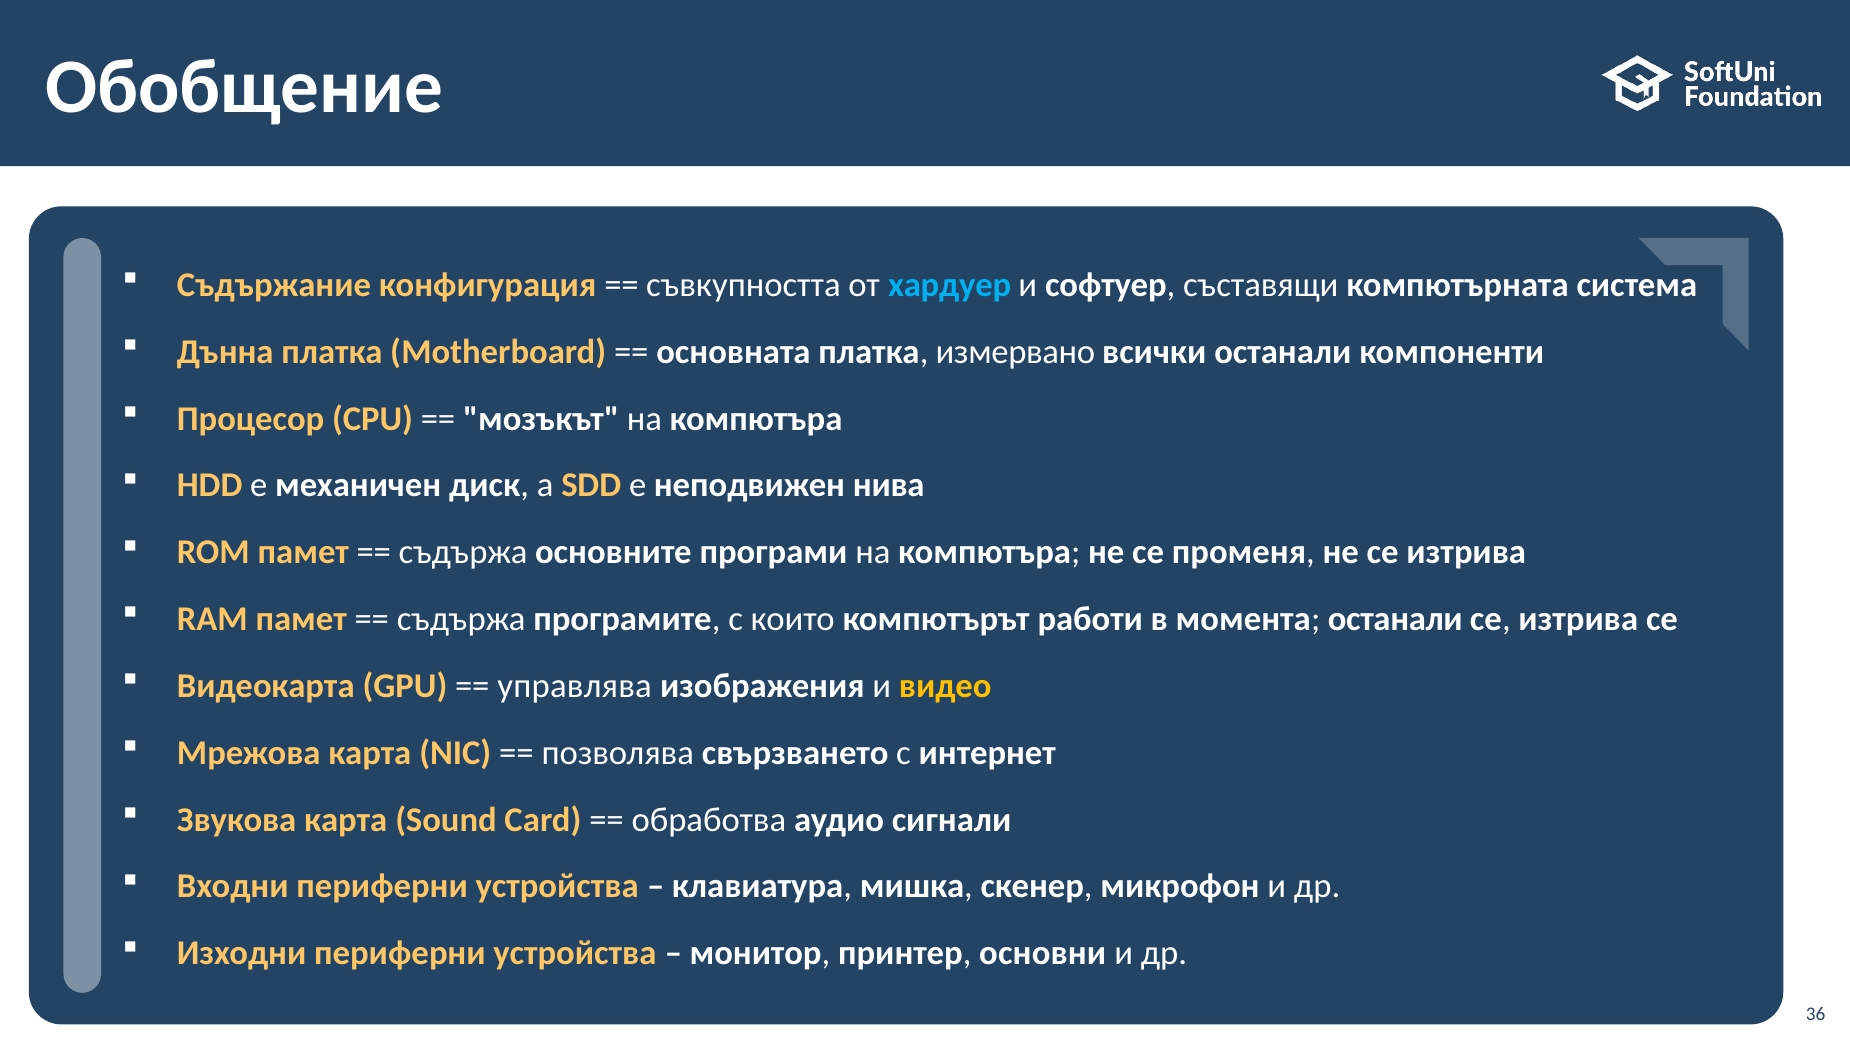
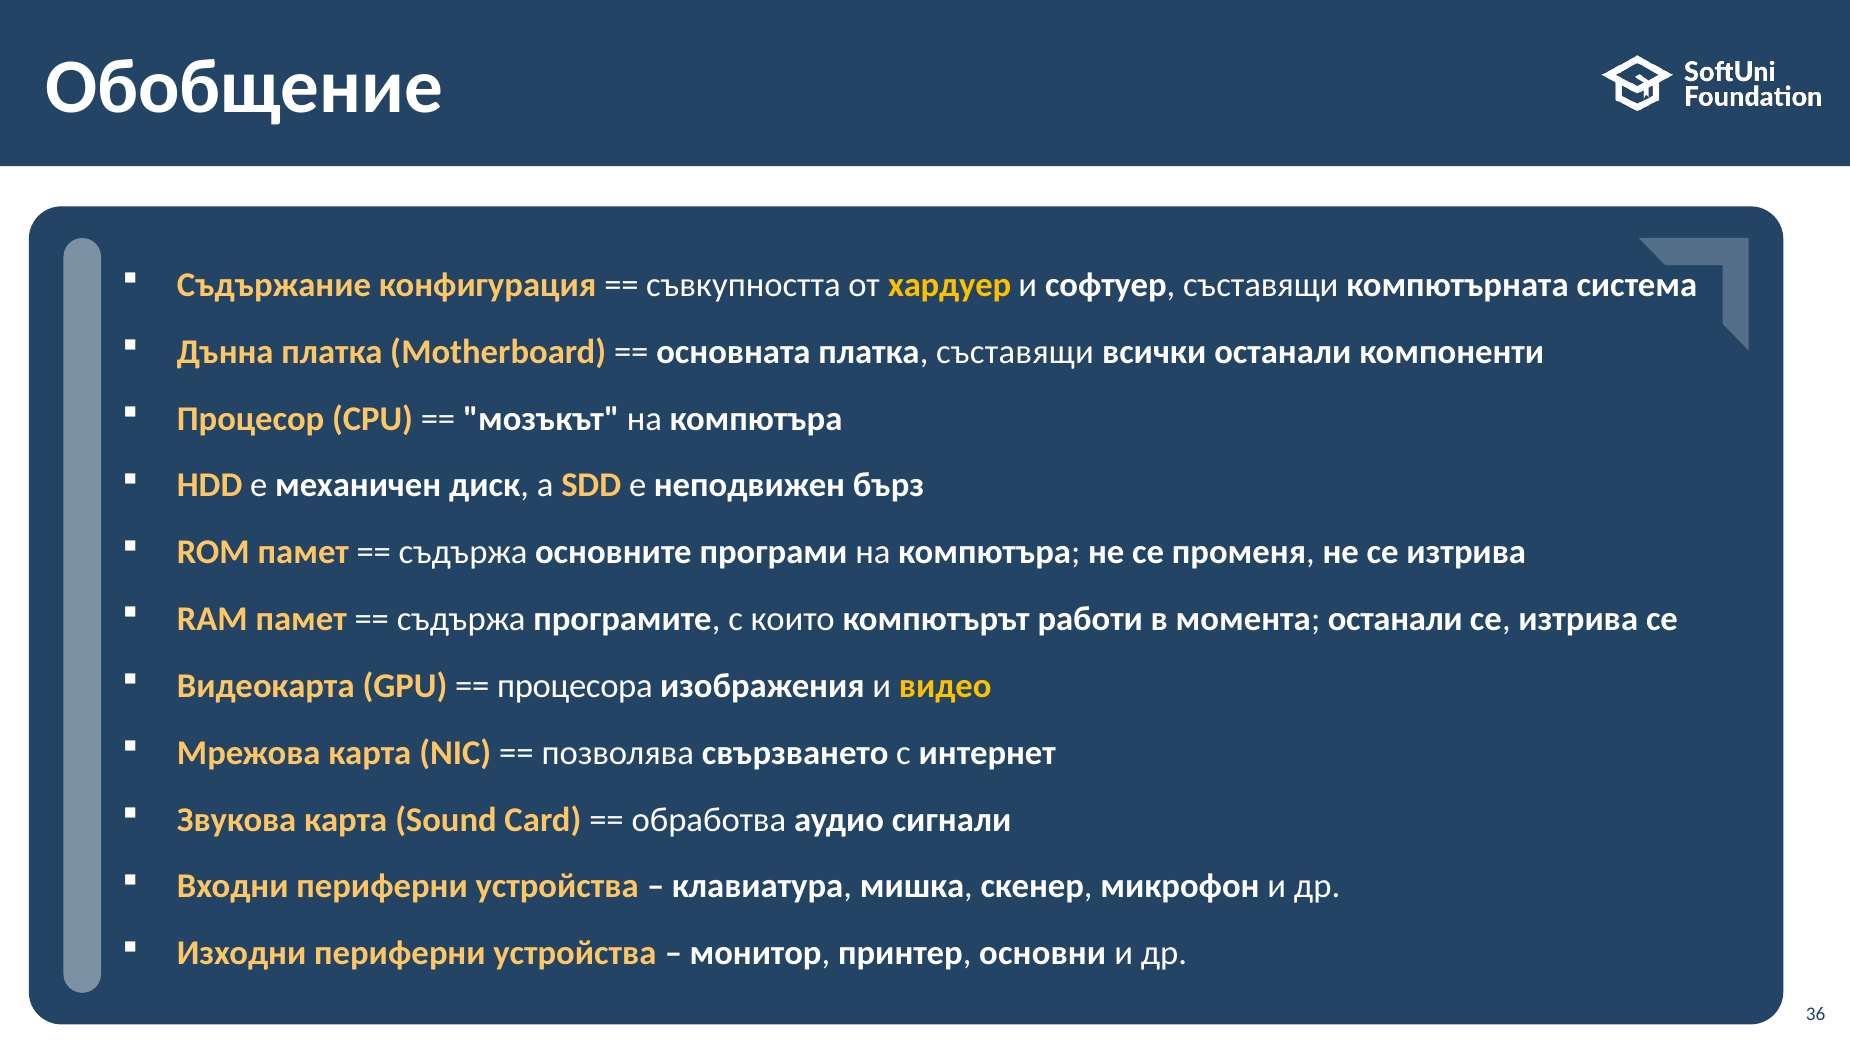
хардуер colour: light blue -> yellow
платка измервано: измервано -> съставящи
нива: нива -> бърз
управлява: управлява -> процесора
